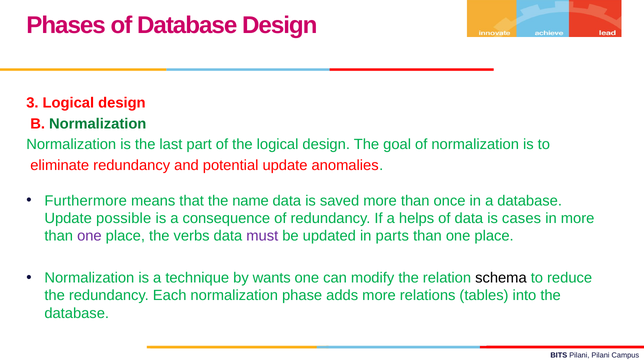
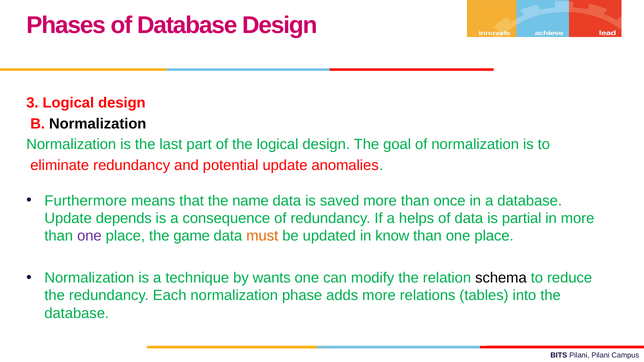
Normalization at (98, 124) colour: green -> black
possible: possible -> depends
cases: cases -> partial
verbs: verbs -> game
must colour: purple -> orange
parts: parts -> know
